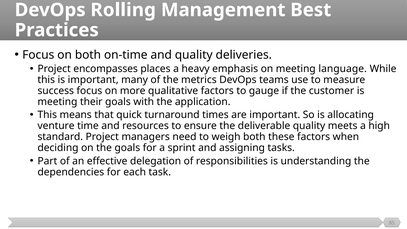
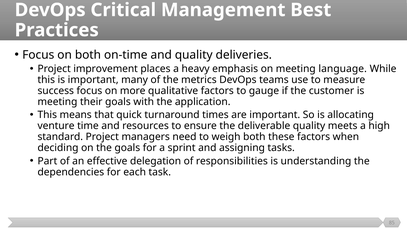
Rolling: Rolling -> Critical
encompasses: encompasses -> improvement
